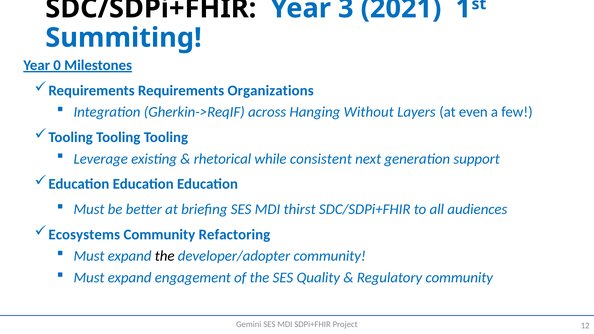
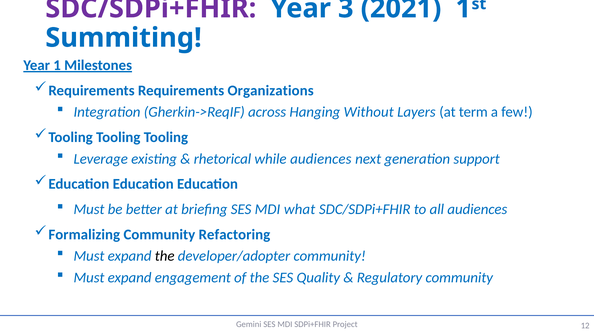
SDC/SDPi+FHIR at (151, 8) colour: black -> purple
Year 0: 0 -> 1
even: even -> term
while consistent: consistent -> audiences
thirst: thirst -> what
Ecosystems: Ecosystems -> Formalizing
